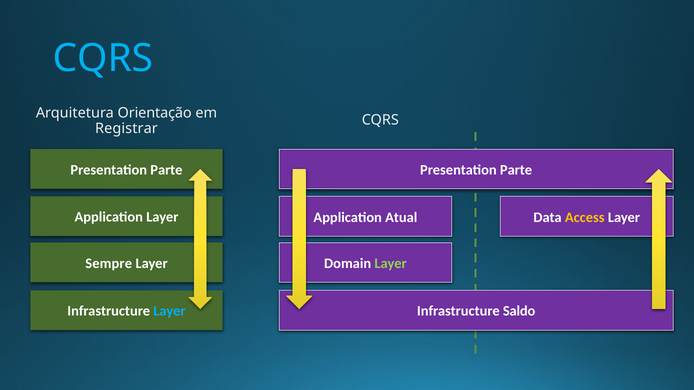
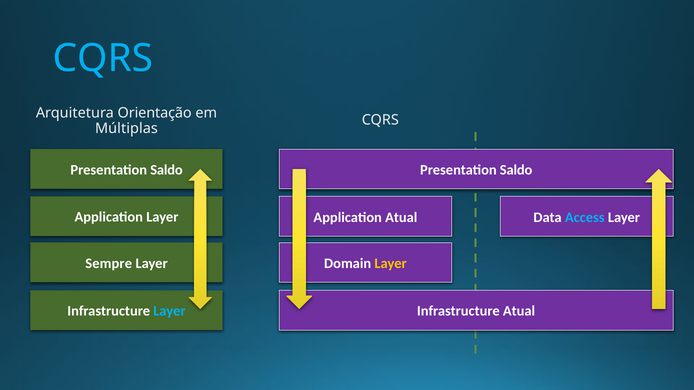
Registrar: Registrar -> Múltiplas
Parte at (166, 170): Parte -> Saldo
Parte at (516, 170): Parte -> Saldo
Access colour: yellow -> light blue
Layer at (391, 264) colour: light green -> yellow
Infrastructure Saldo: Saldo -> Atual
